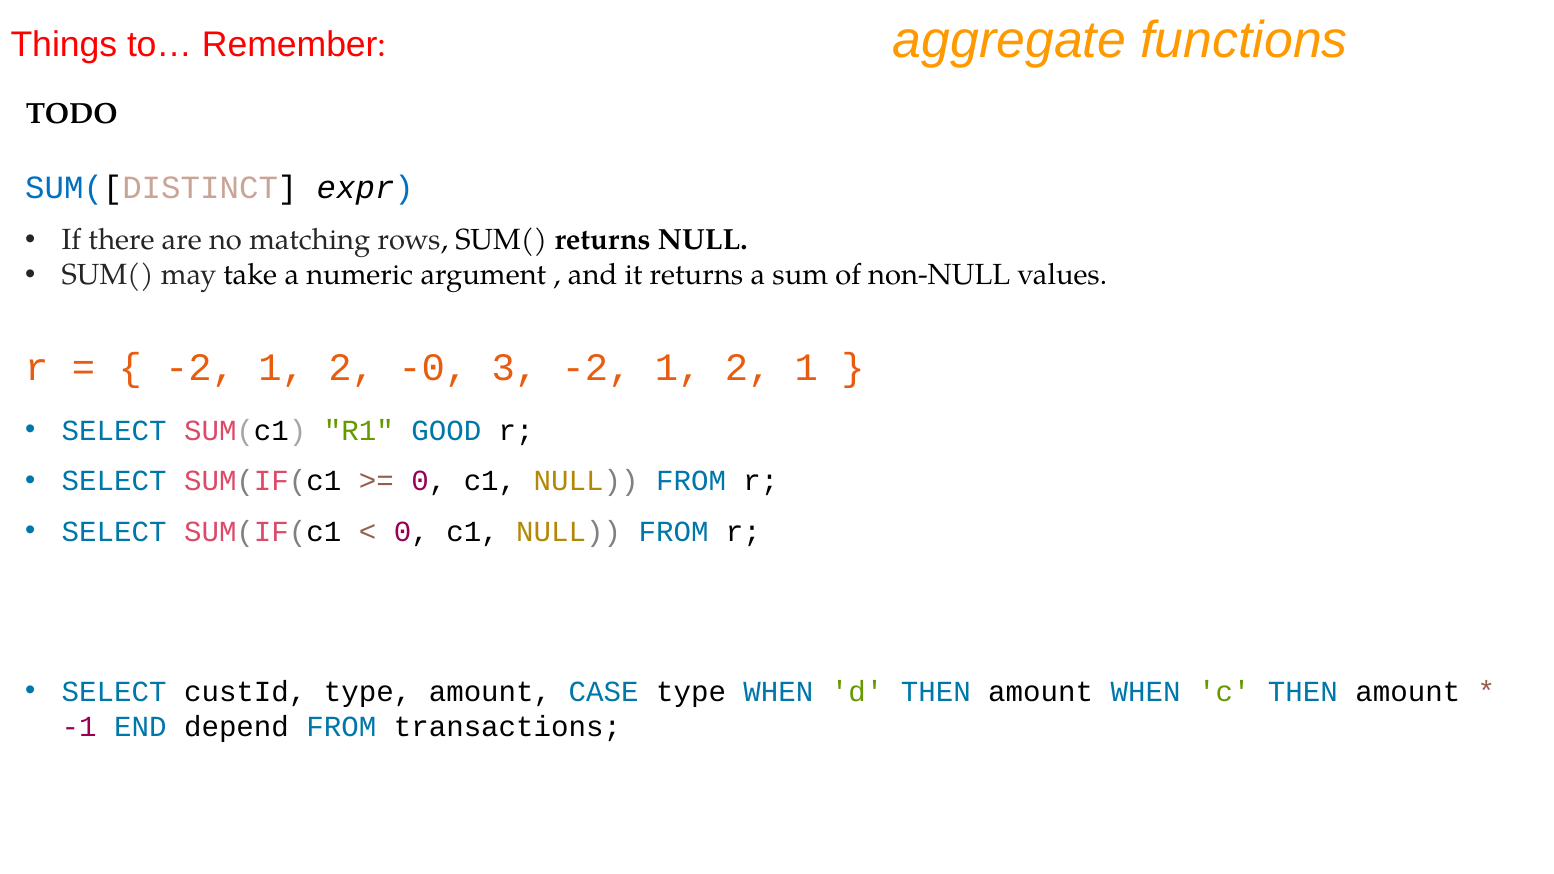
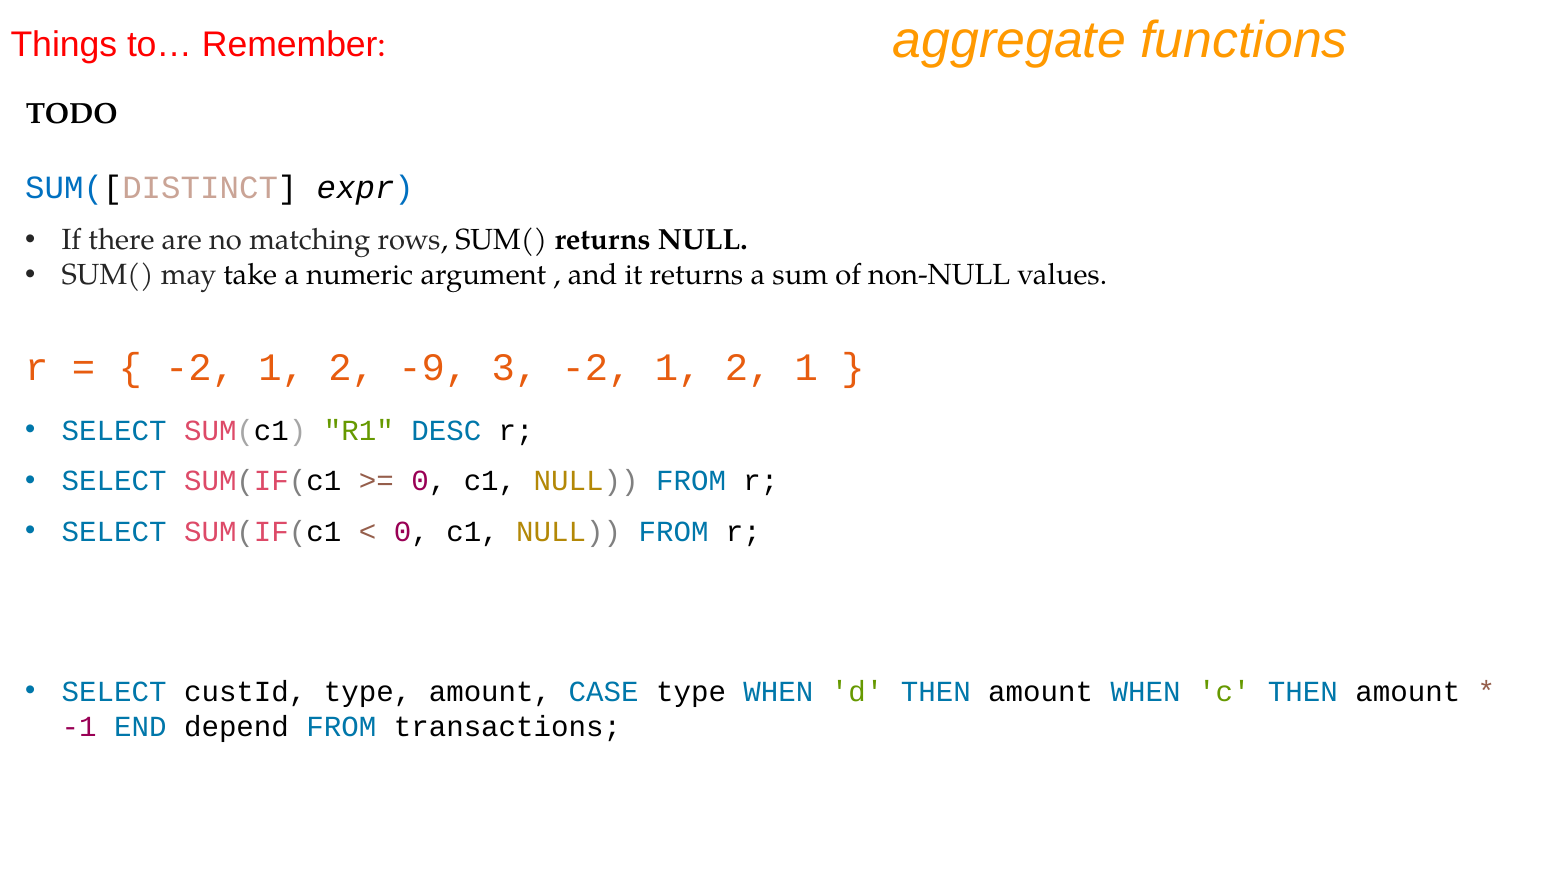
-0: -0 -> -9
GOOD: GOOD -> DESC
